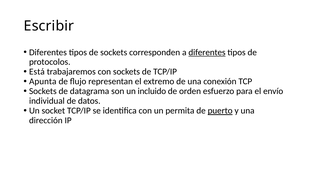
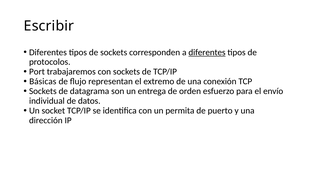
Está: Está -> Port
Apunta: Apunta -> Básicas
incluido: incluido -> entrega
puerto underline: present -> none
